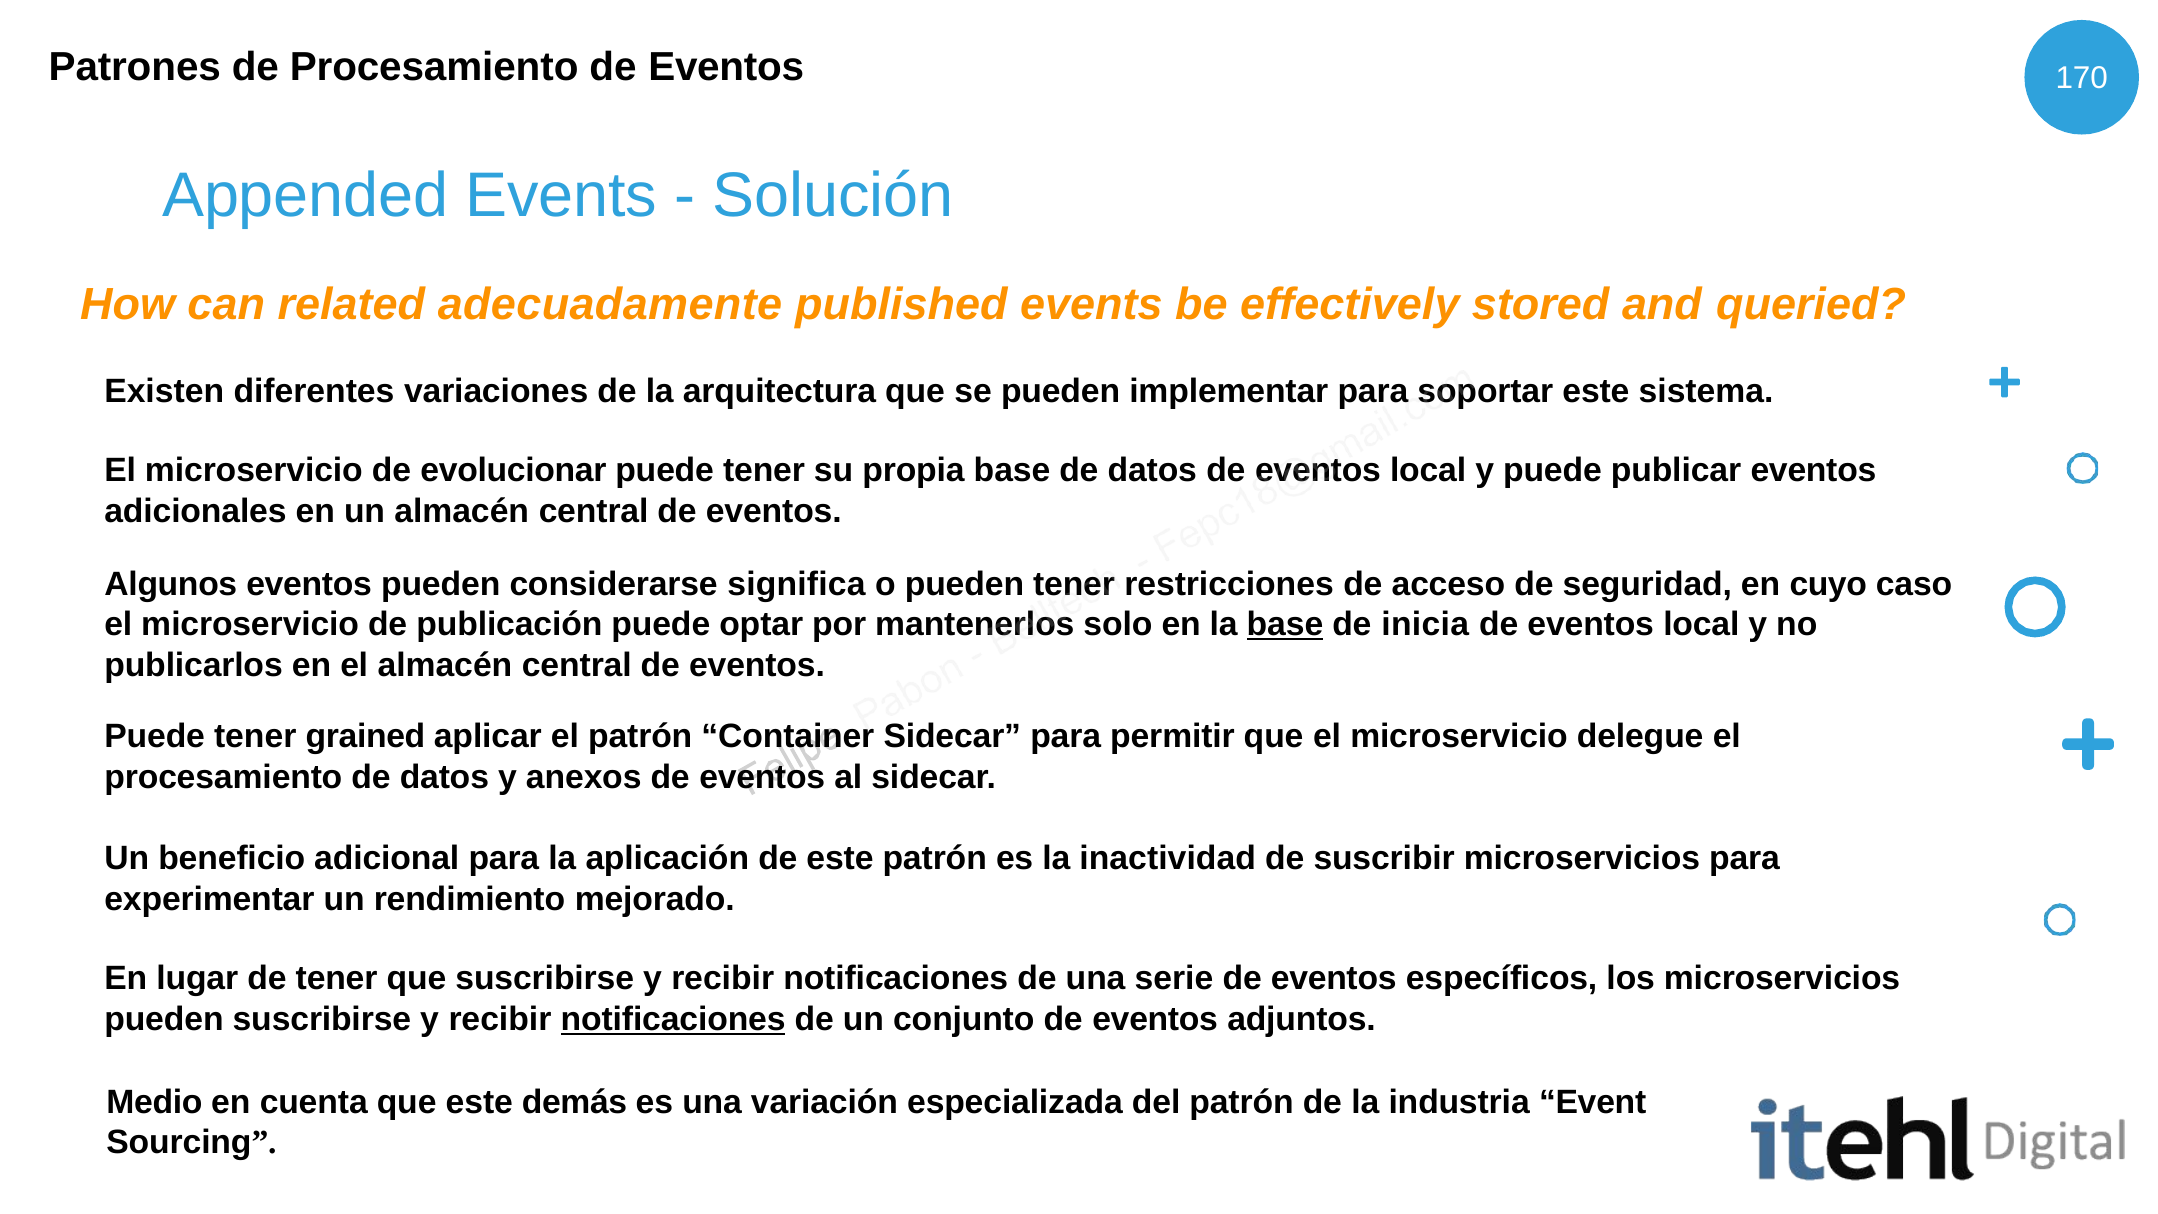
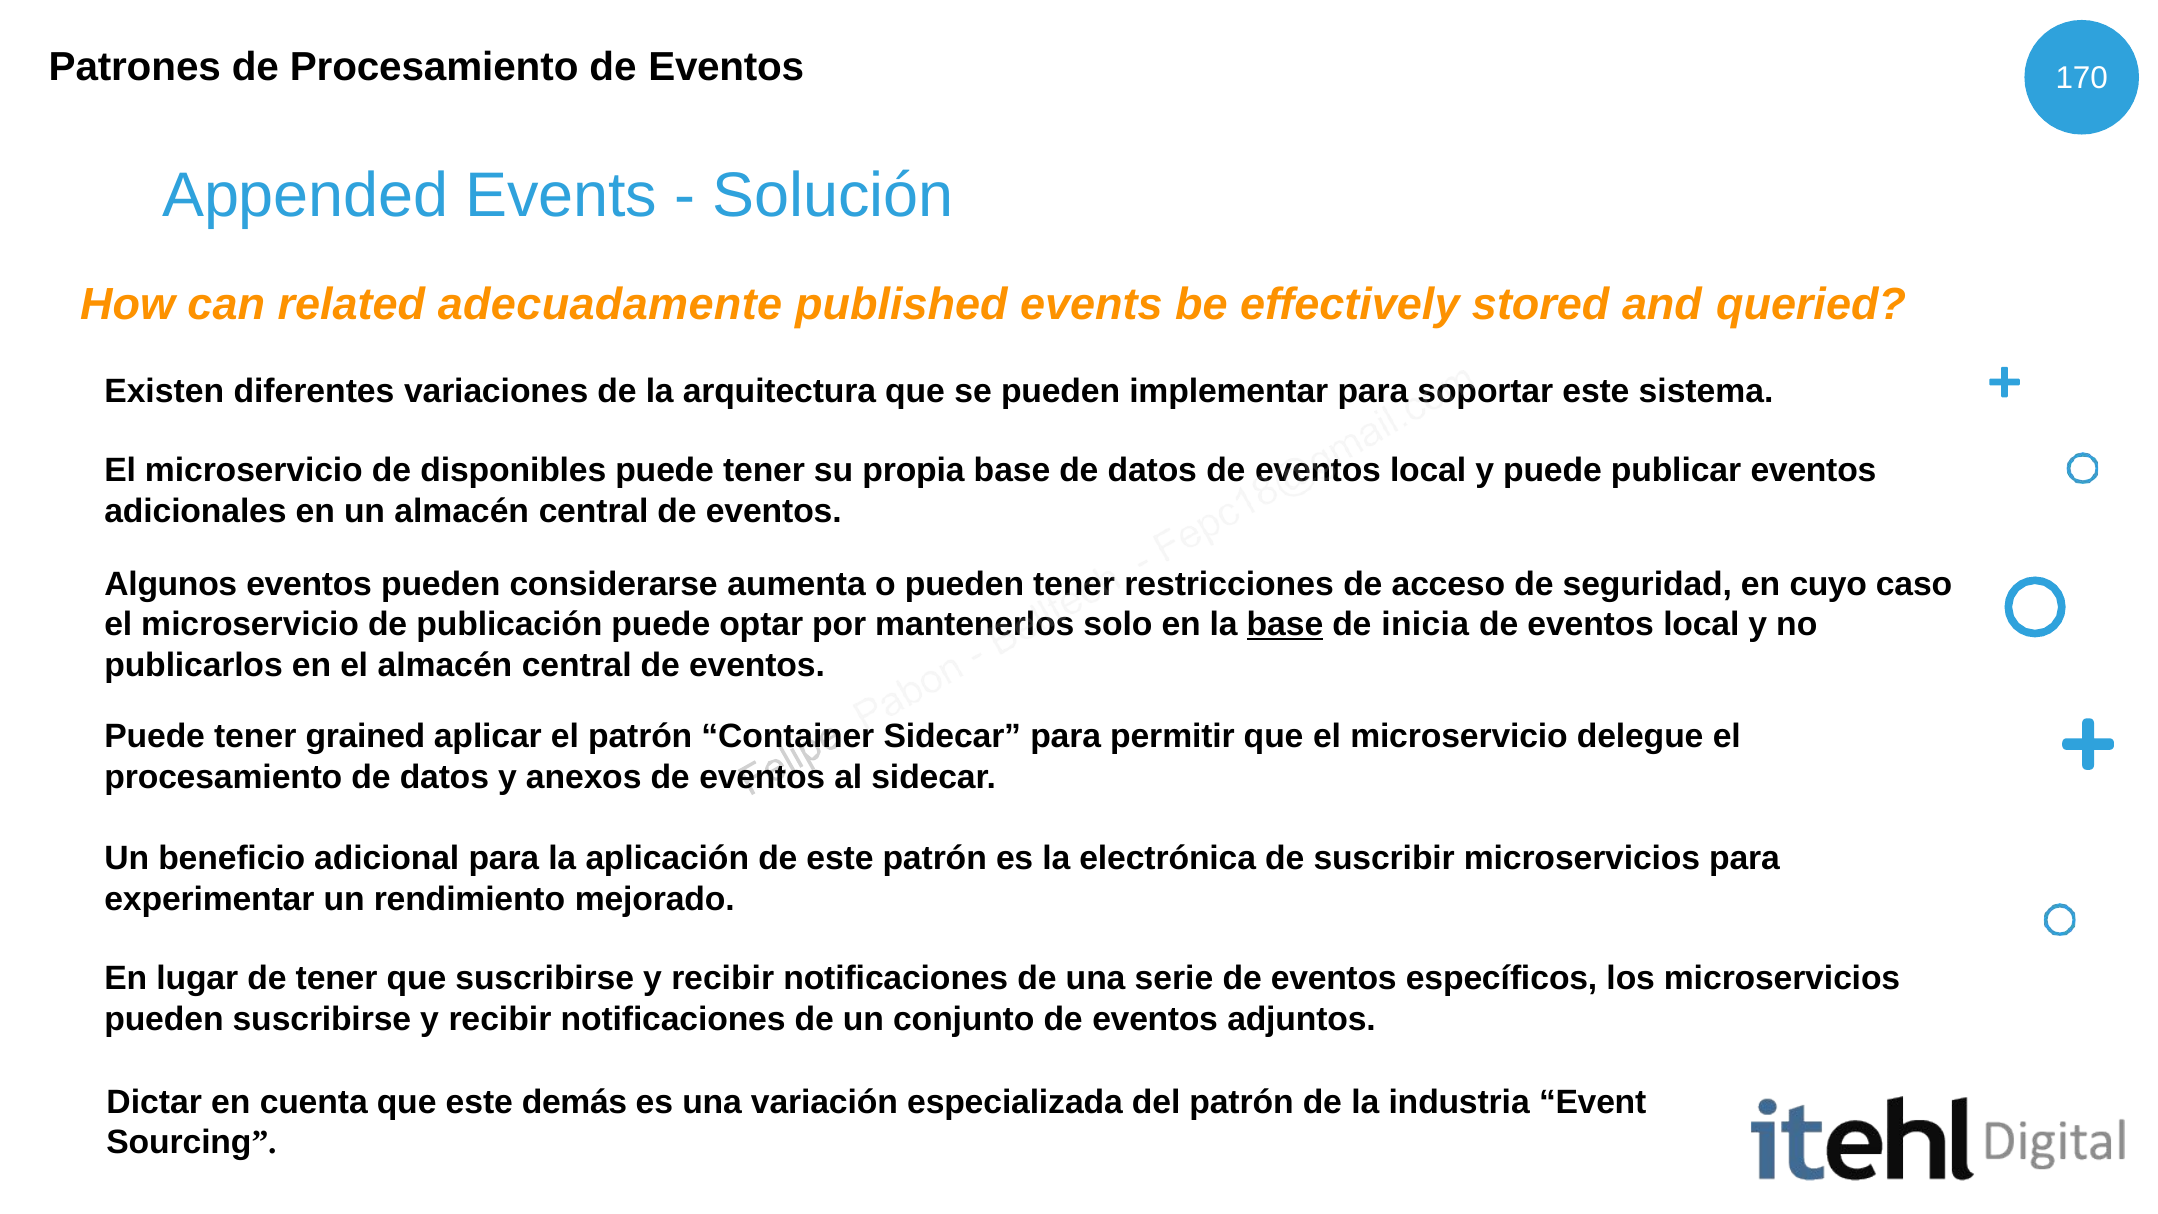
evolucionar: evolucionar -> disponibles
significa: significa -> aumenta
inactividad: inactividad -> electrónica
notificaciones at (673, 1019) underline: present -> none
Medio: Medio -> Dictar
